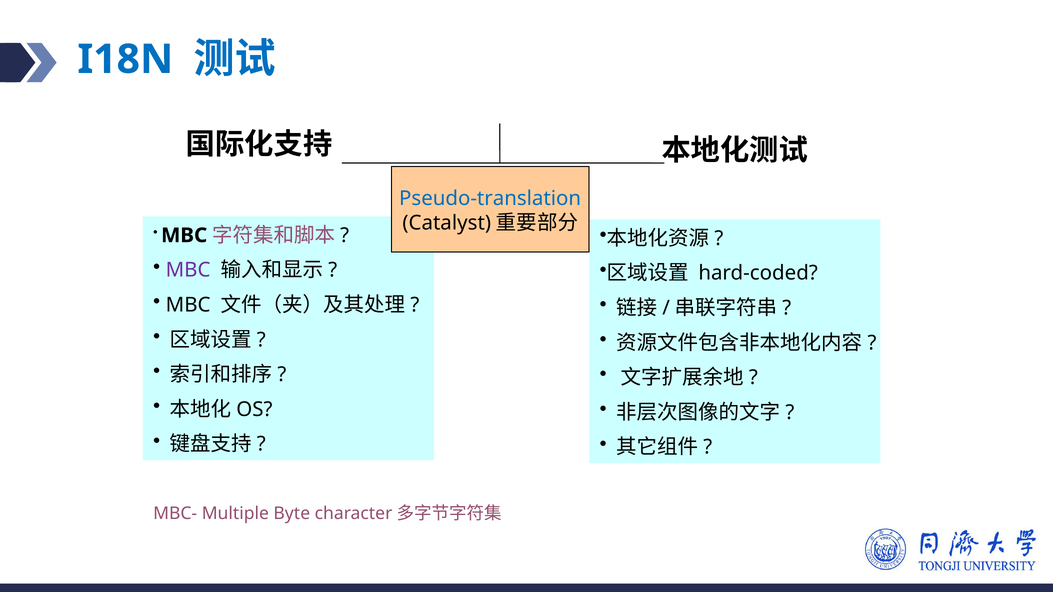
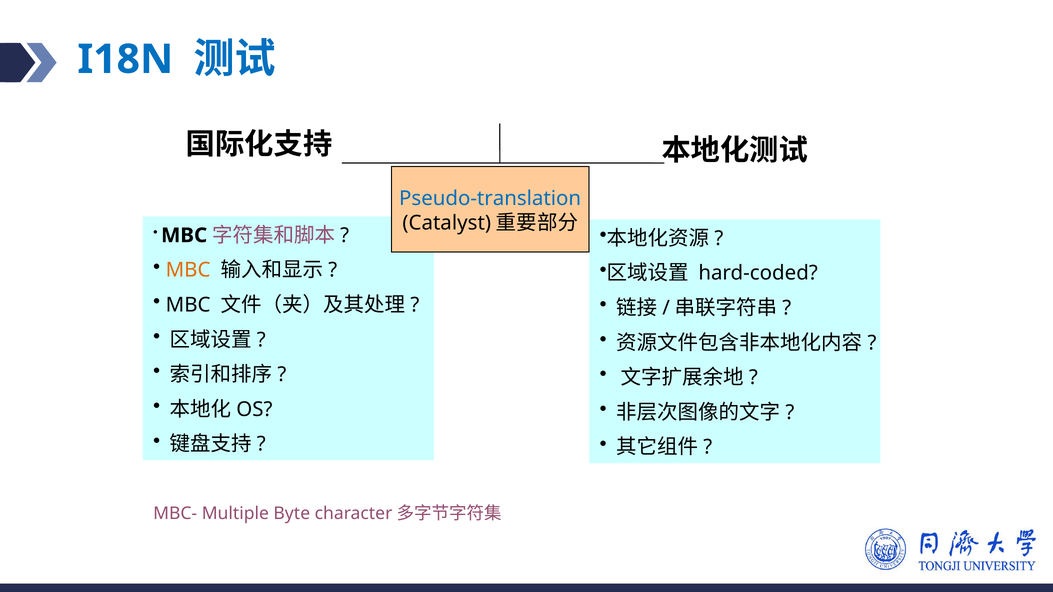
MBC at (188, 270) colour: purple -> orange
